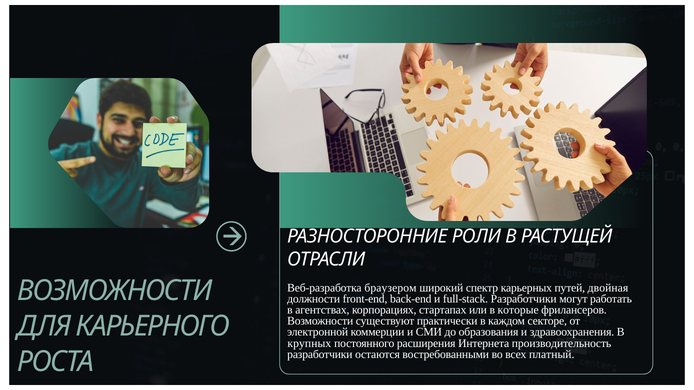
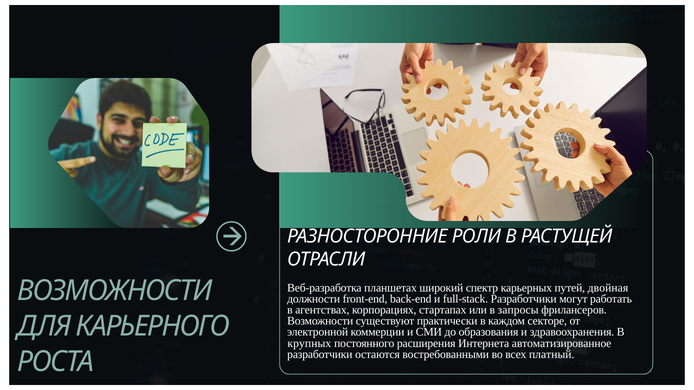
браузером: браузером -> планшетах
которые: которые -> запросы
производительность: производительность -> автоматизированное
